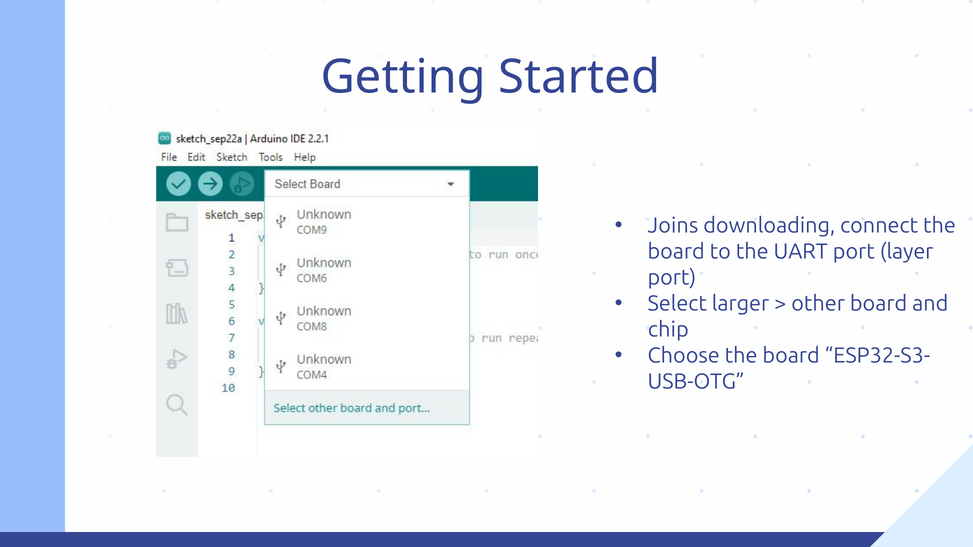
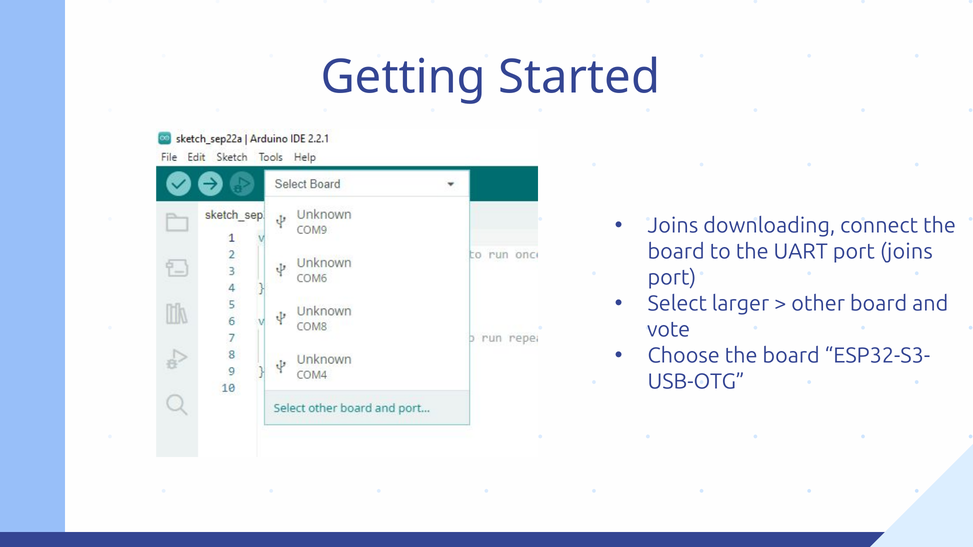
port layer: layer -> joins
chip: chip -> vote
